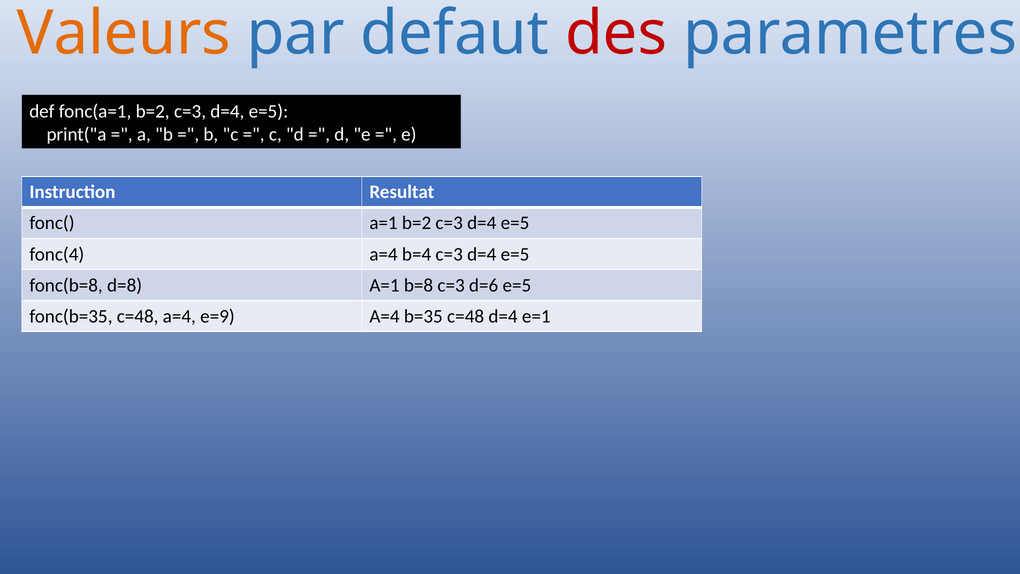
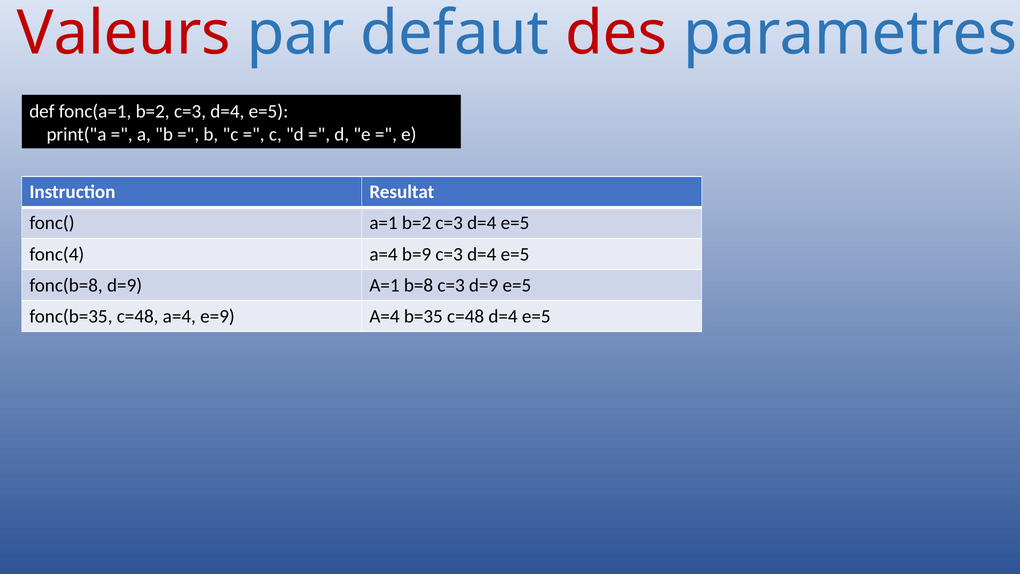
Valeurs colour: orange -> red
b=4: b=4 -> b=9
fonc(b=8 d=8: d=8 -> d=9
c=3 d=6: d=6 -> d=9
c=48 d=4 e=1: e=1 -> e=5
